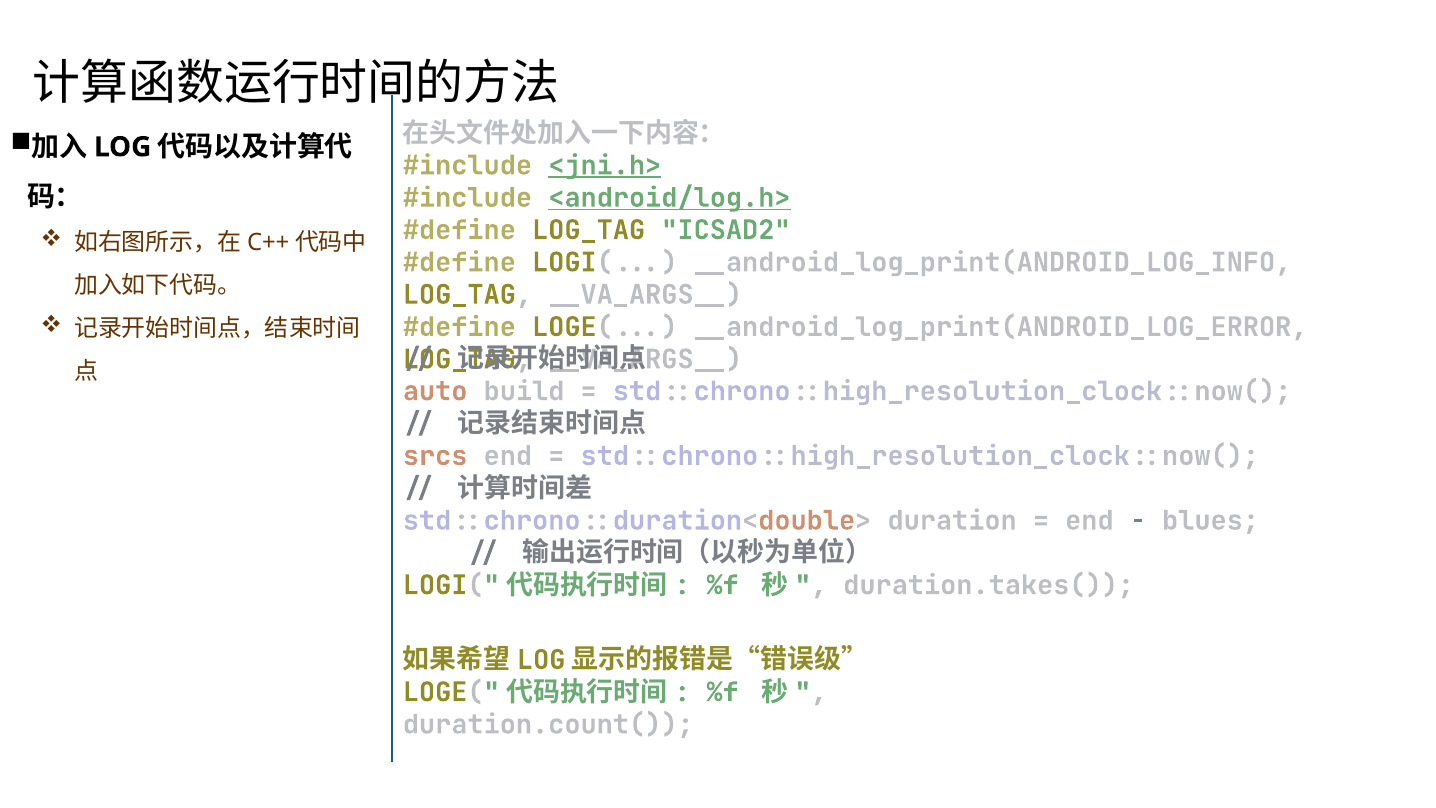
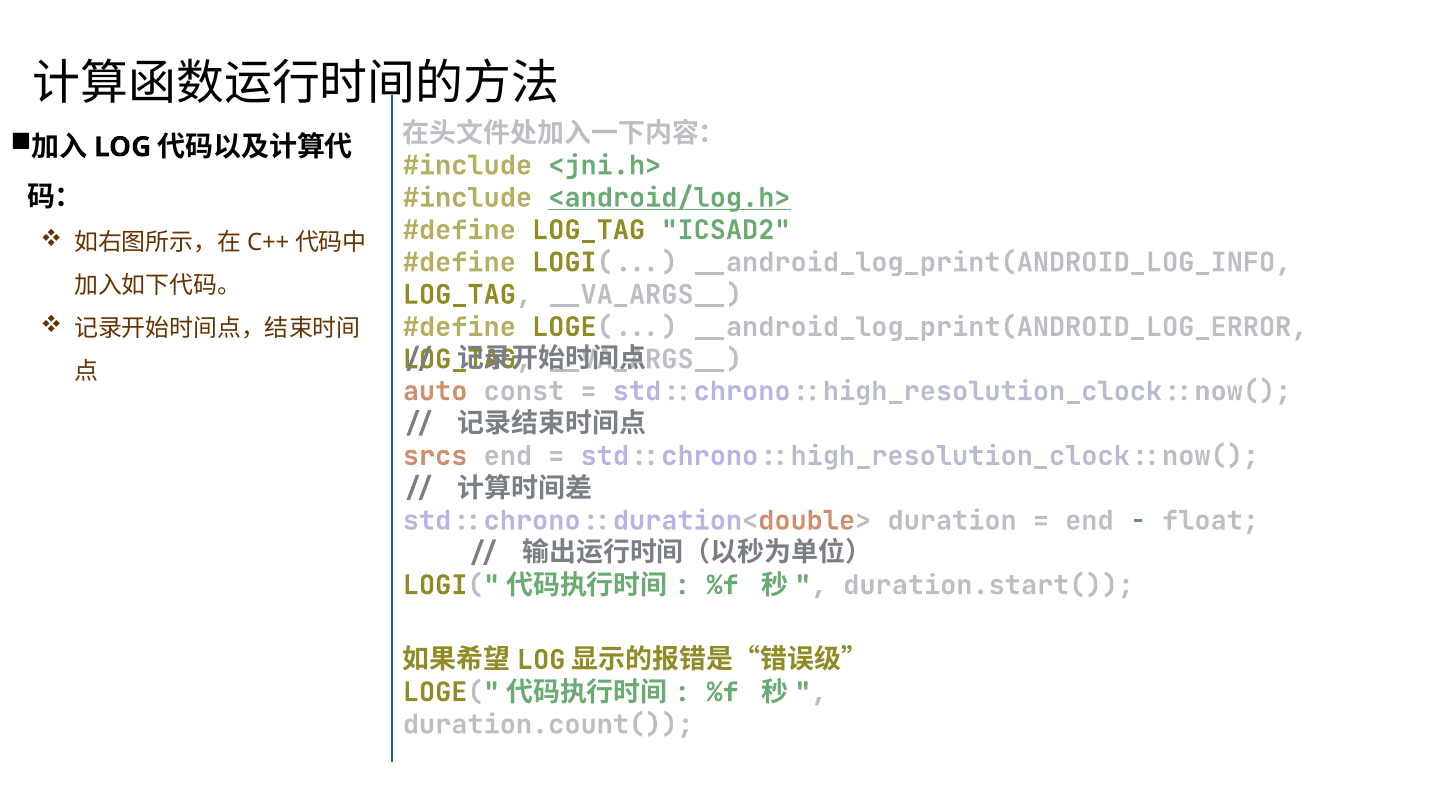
<jni.h> underline: present -> none
build: build -> const
blues: blues -> float
duration.takes(: duration.takes( -> duration.start(
